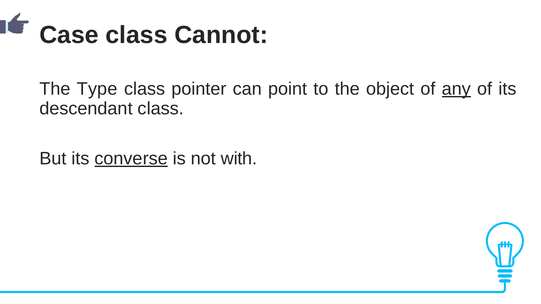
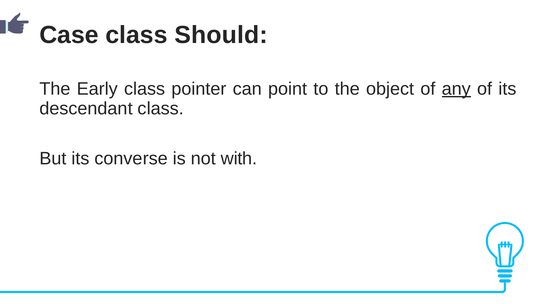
Cannot: Cannot -> Should
Type: Type -> Early
converse underline: present -> none
